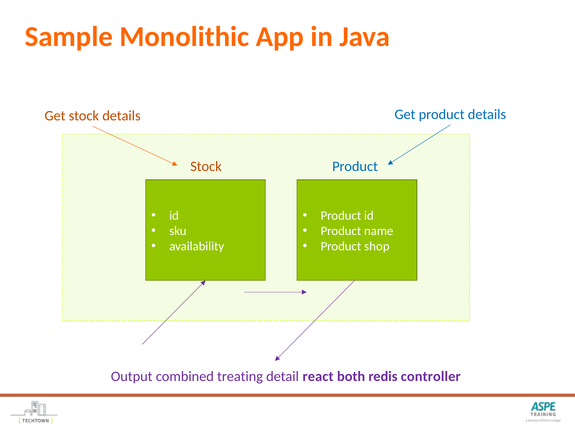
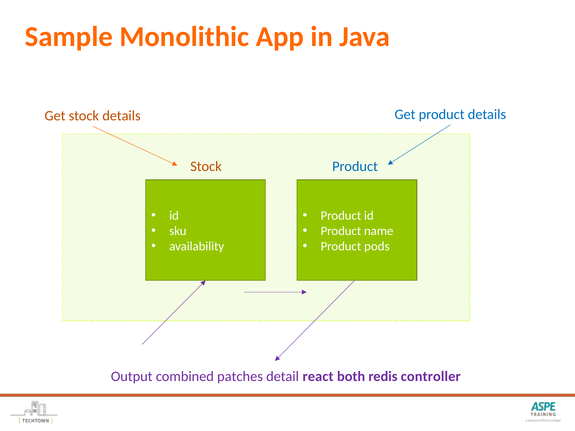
shop: shop -> pods
treating: treating -> patches
